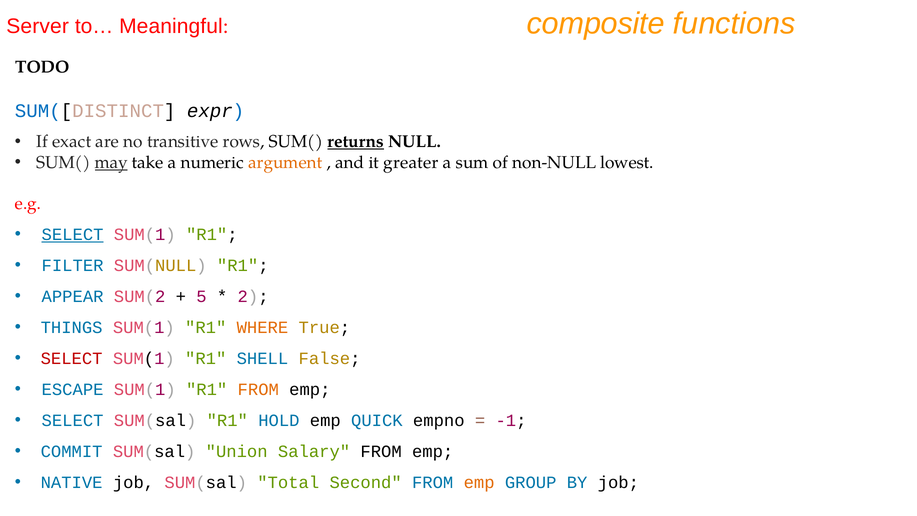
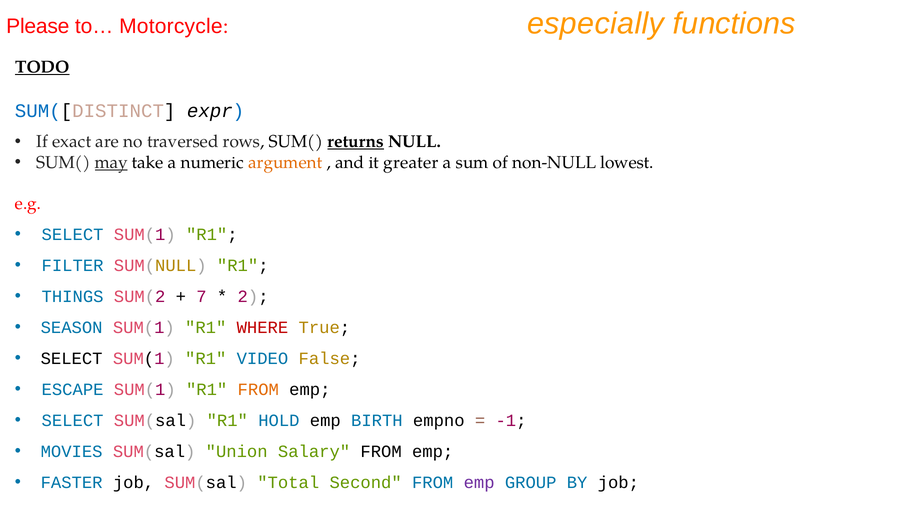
Server: Server -> Please
Meaningful: Meaningful -> Motorcycle
composite: composite -> especially
TODO underline: none -> present
transitive: transitive -> traversed
SELECT at (73, 235) underline: present -> none
APPEAR: APPEAR -> THINGS
5: 5 -> 7
THINGS: THINGS -> SEASON
WHERE colour: orange -> red
SELECT at (72, 358) colour: red -> black
SHELL: SHELL -> VIDEO
QUICK: QUICK -> BIRTH
COMMIT: COMMIT -> MOVIES
NATIVE: NATIVE -> FASTER
emp at (479, 482) colour: orange -> purple
